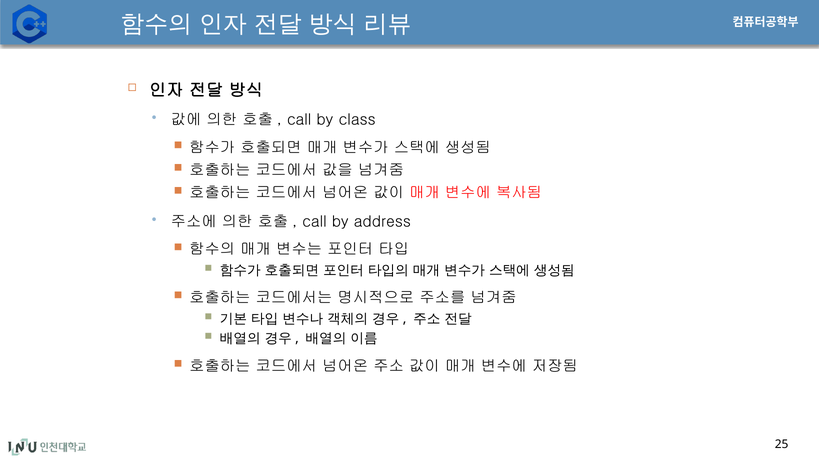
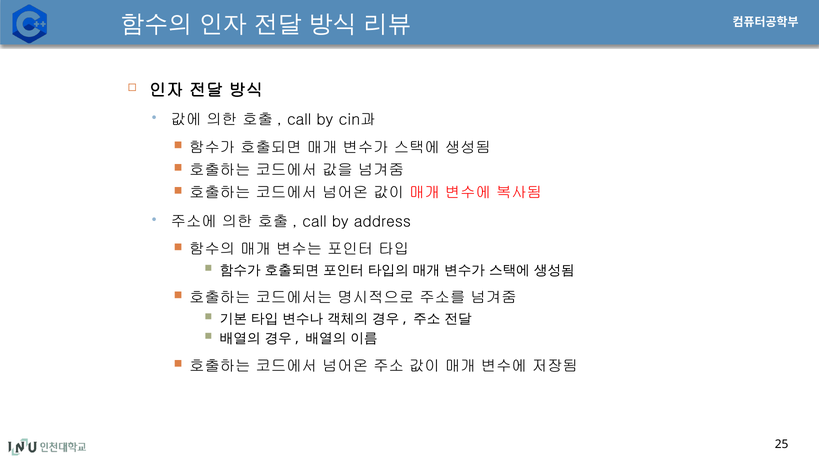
class: class -> cin과
